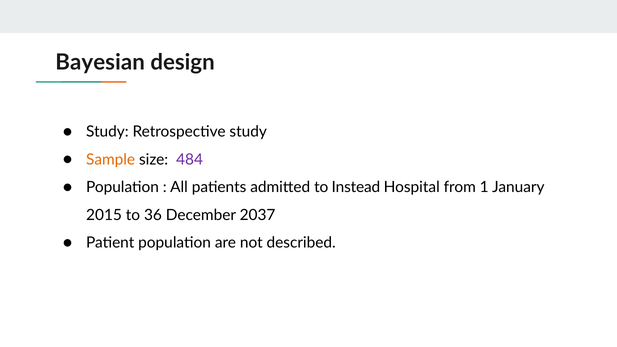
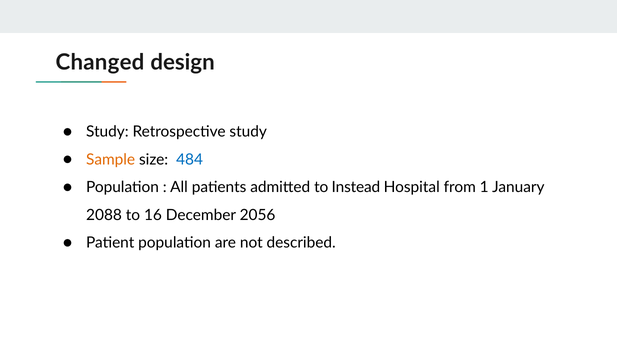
Bayesian: Bayesian -> Changed
484 colour: purple -> blue
2015: 2015 -> 2088
36: 36 -> 16
2037: 2037 -> 2056
